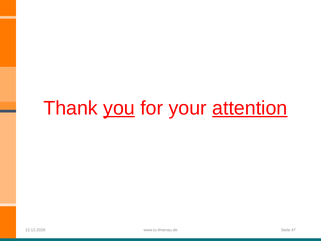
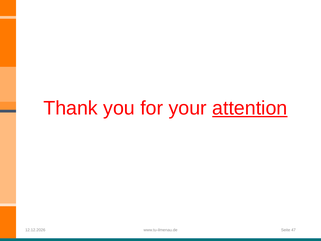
you underline: present -> none
